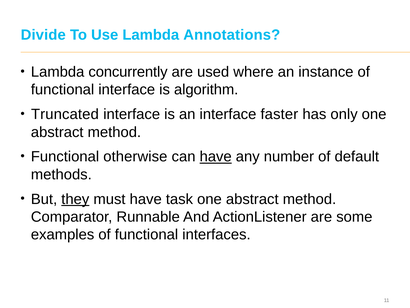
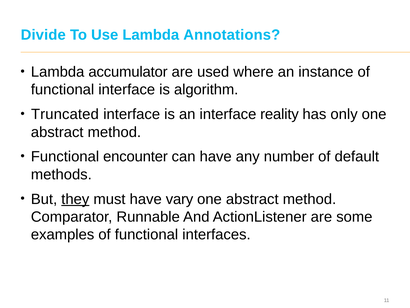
concurrently: concurrently -> accumulator
faster: faster -> reality
otherwise: otherwise -> encounter
have at (216, 157) underline: present -> none
task: task -> vary
